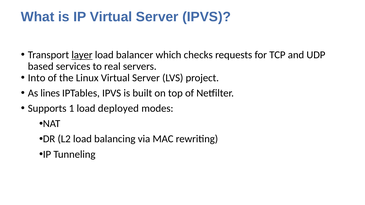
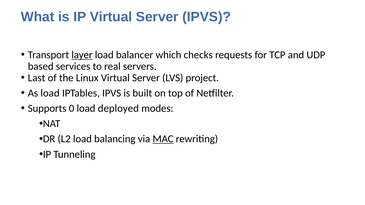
Into: Into -> Last
As lines: lines -> load
1: 1 -> 0
MAC underline: none -> present
